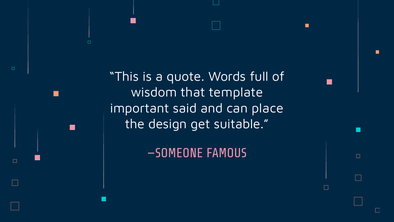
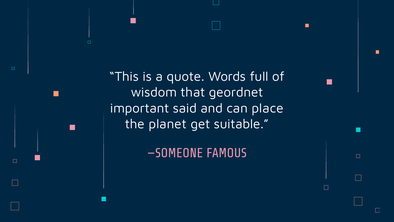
template: template -> geordnet
design: design -> planet
